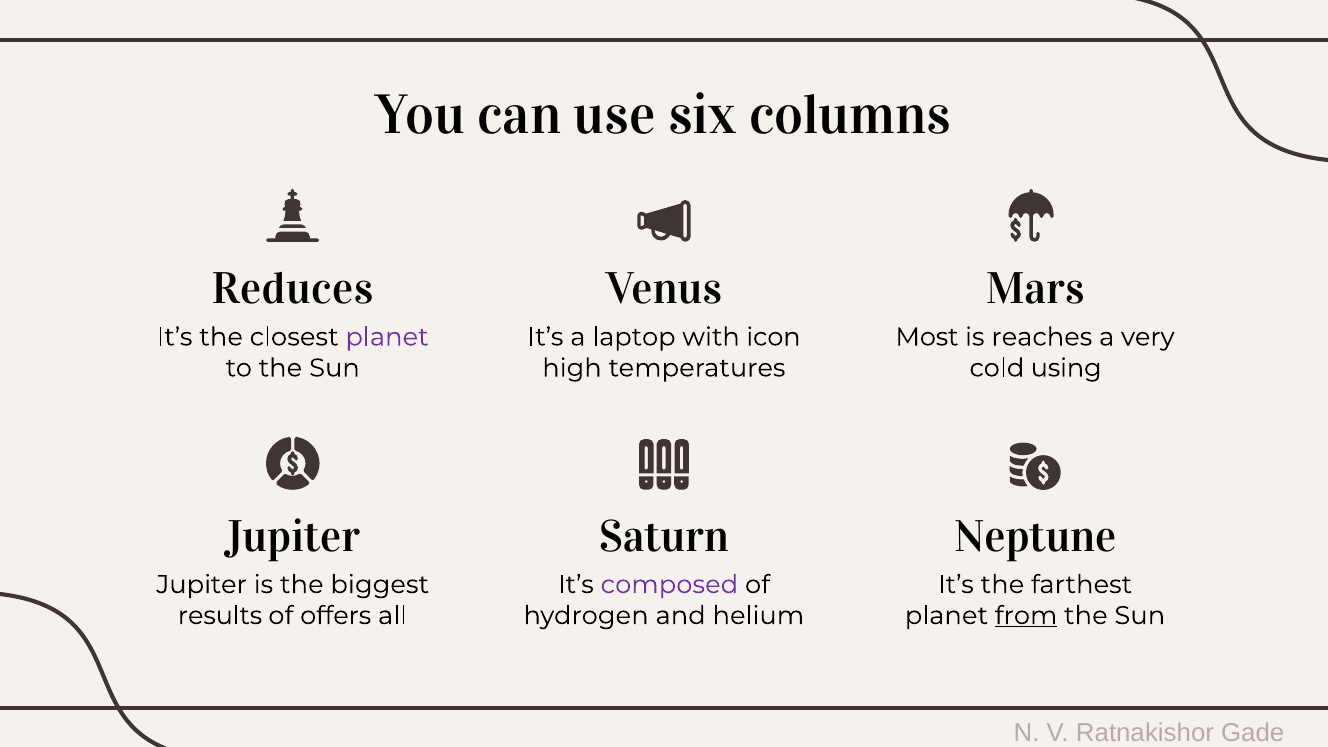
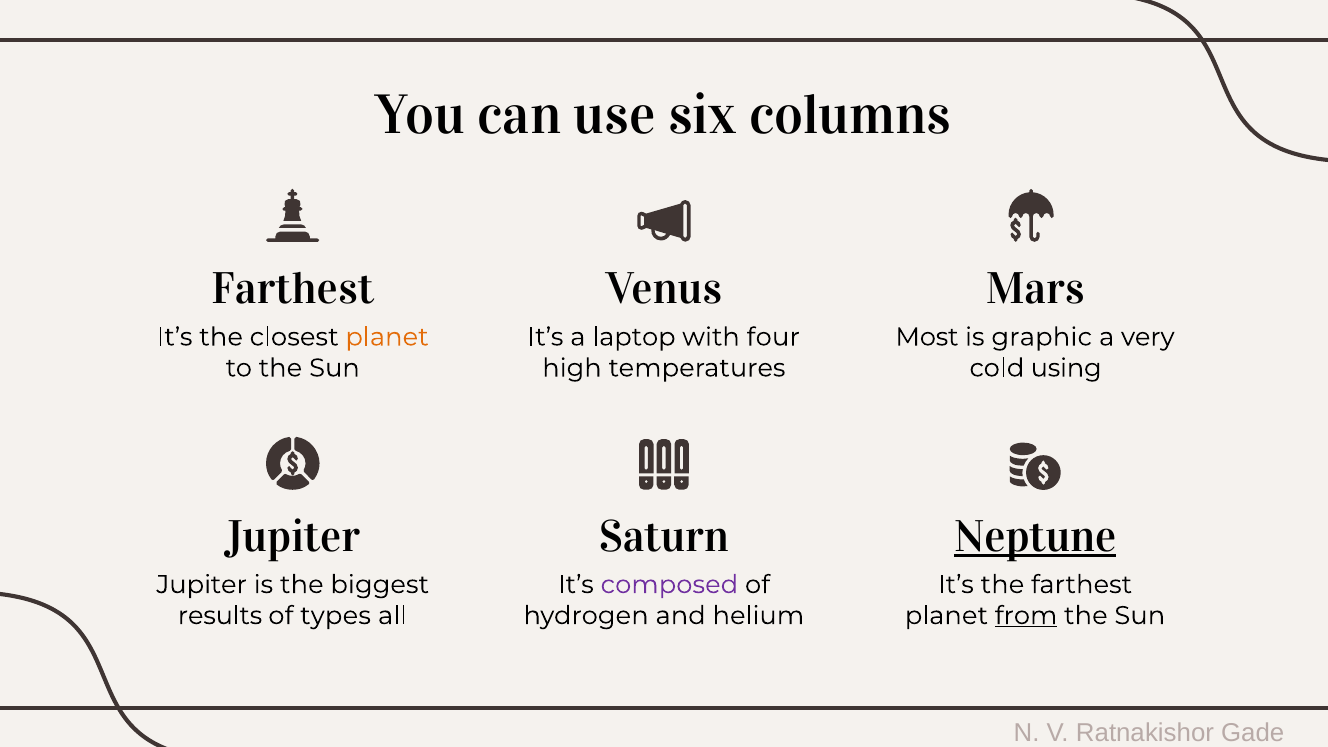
Reduces at (293, 289): Reduces -> Farthest
planet at (387, 337) colour: purple -> orange
icon: icon -> four
reaches: reaches -> graphic
Neptune underline: none -> present
offers: offers -> types
